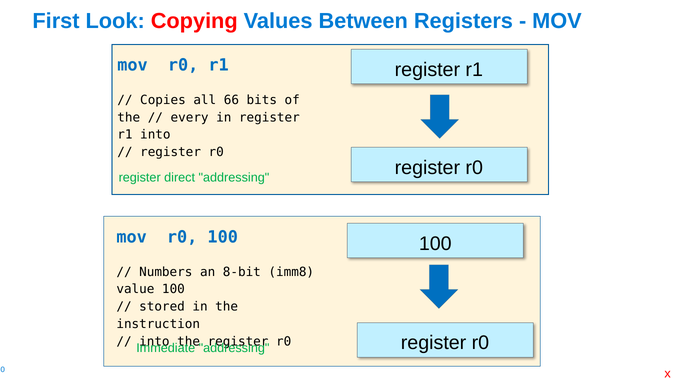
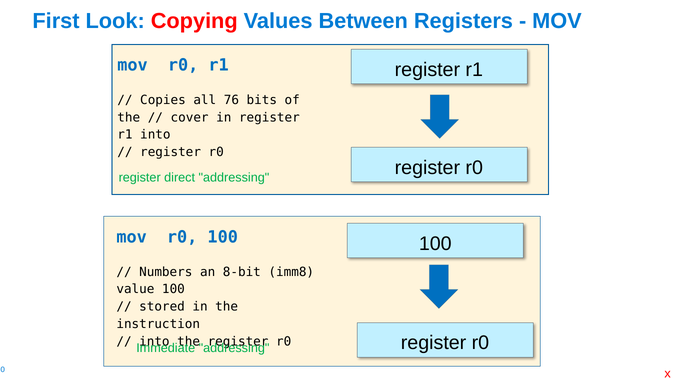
66: 66 -> 76
every: every -> cover
